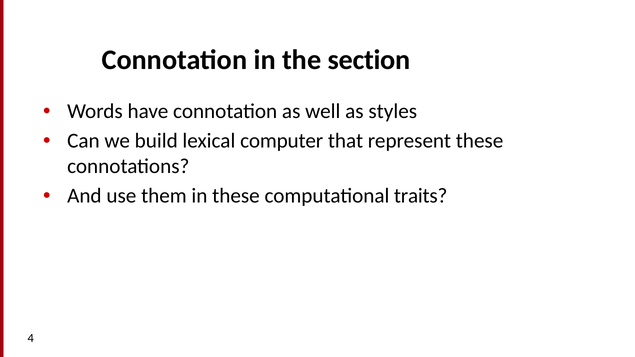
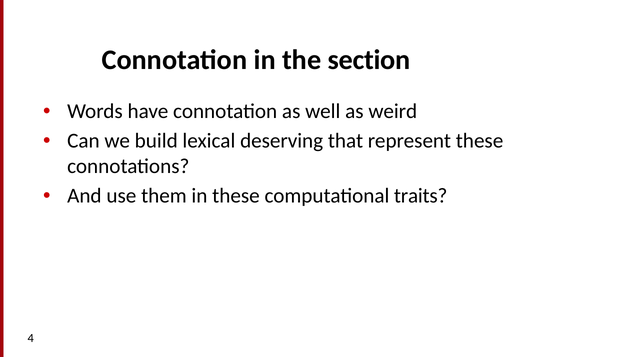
styles: styles -> weird
computer: computer -> deserving
